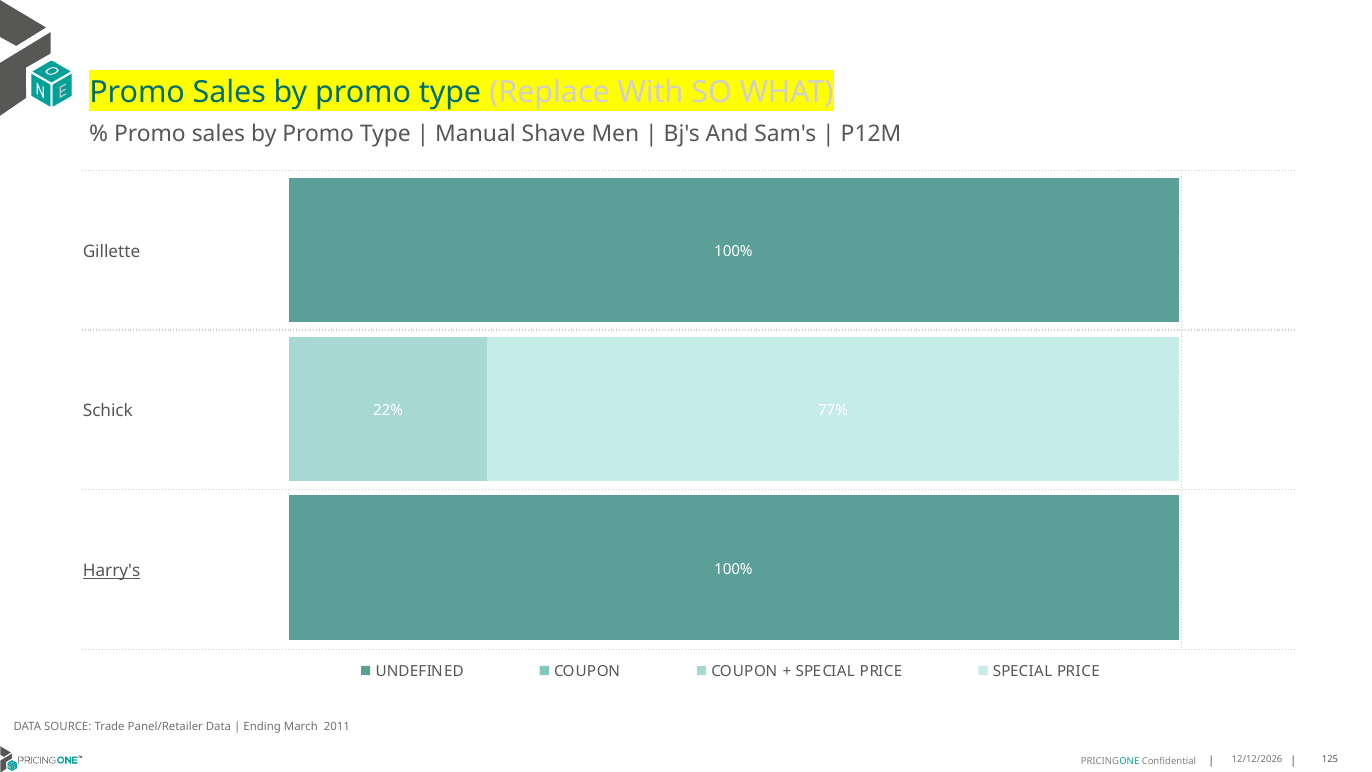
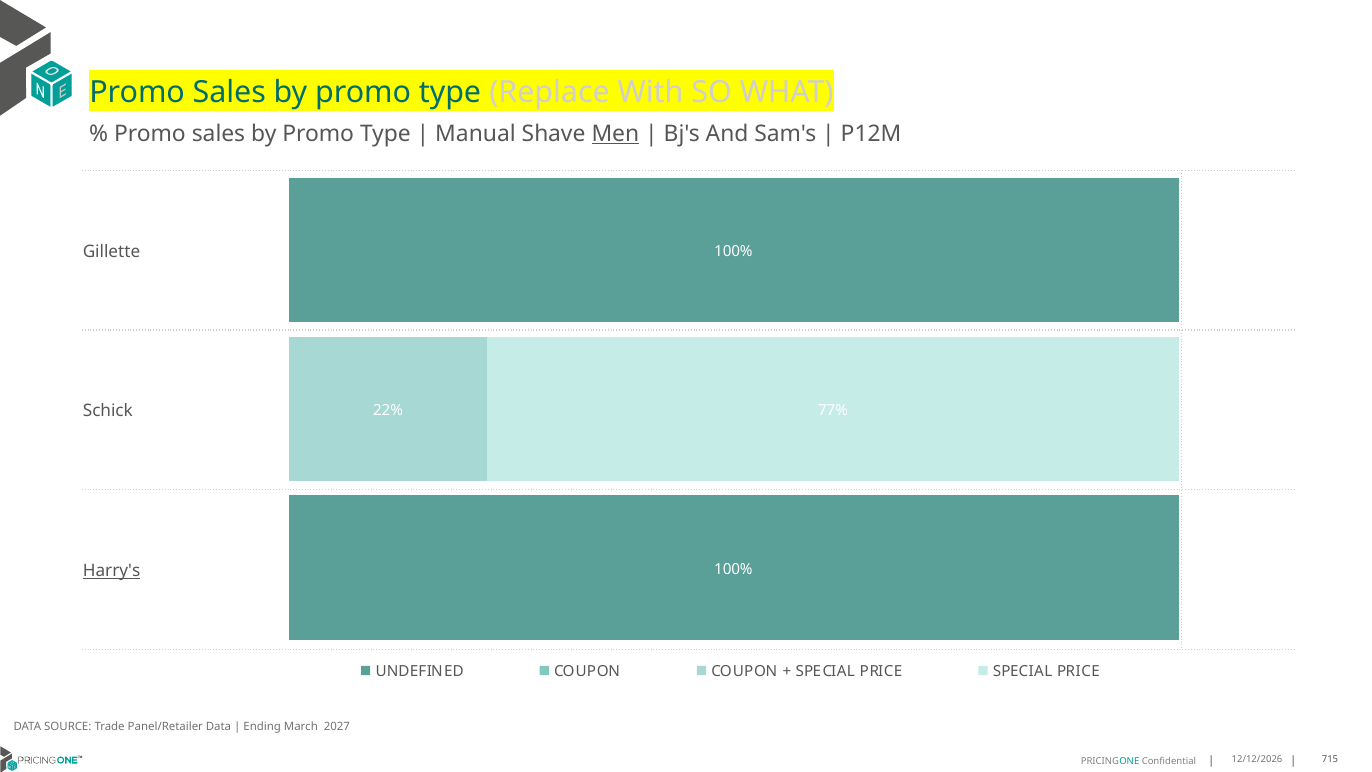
Men underline: none -> present
2011: 2011 -> 2027
125: 125 -> 715
